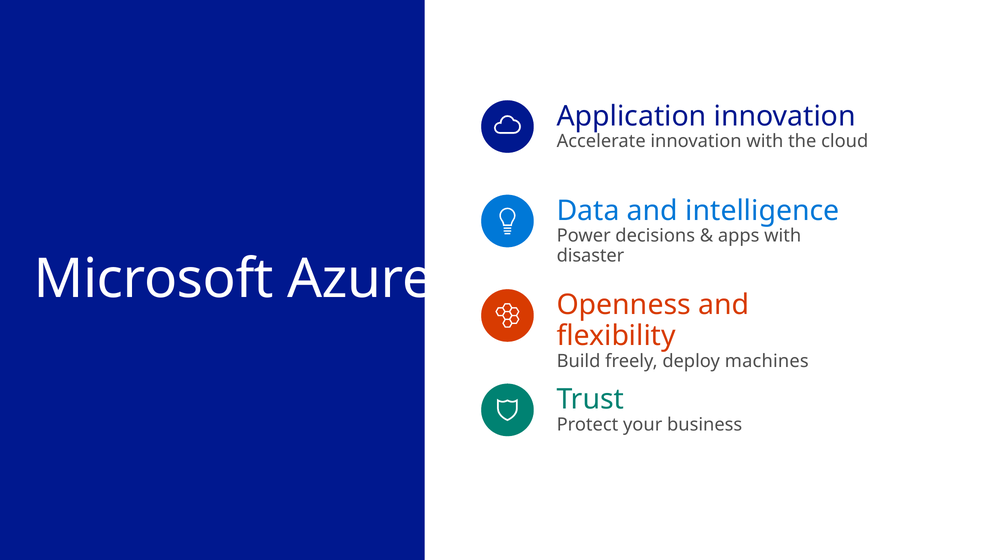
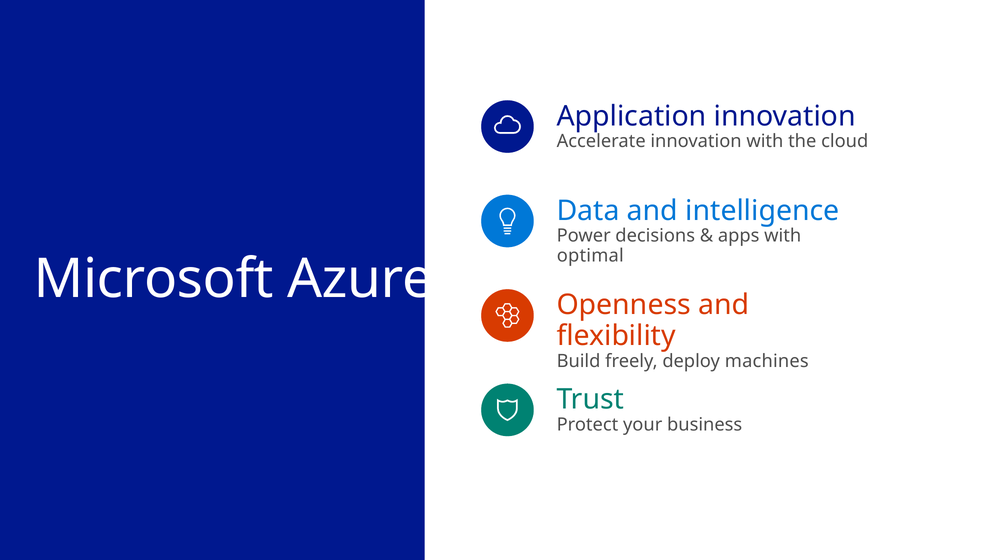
disaster: disaster -> optimal
